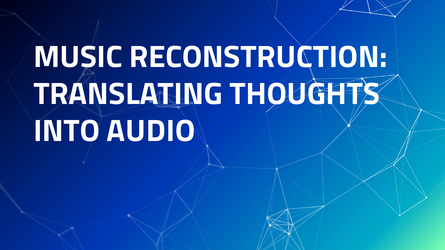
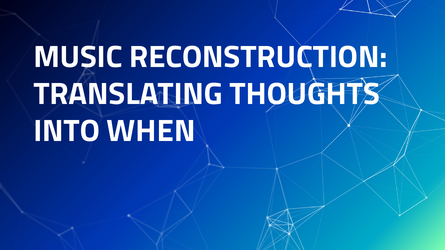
AUDIO: AUDIO -> WHEN
